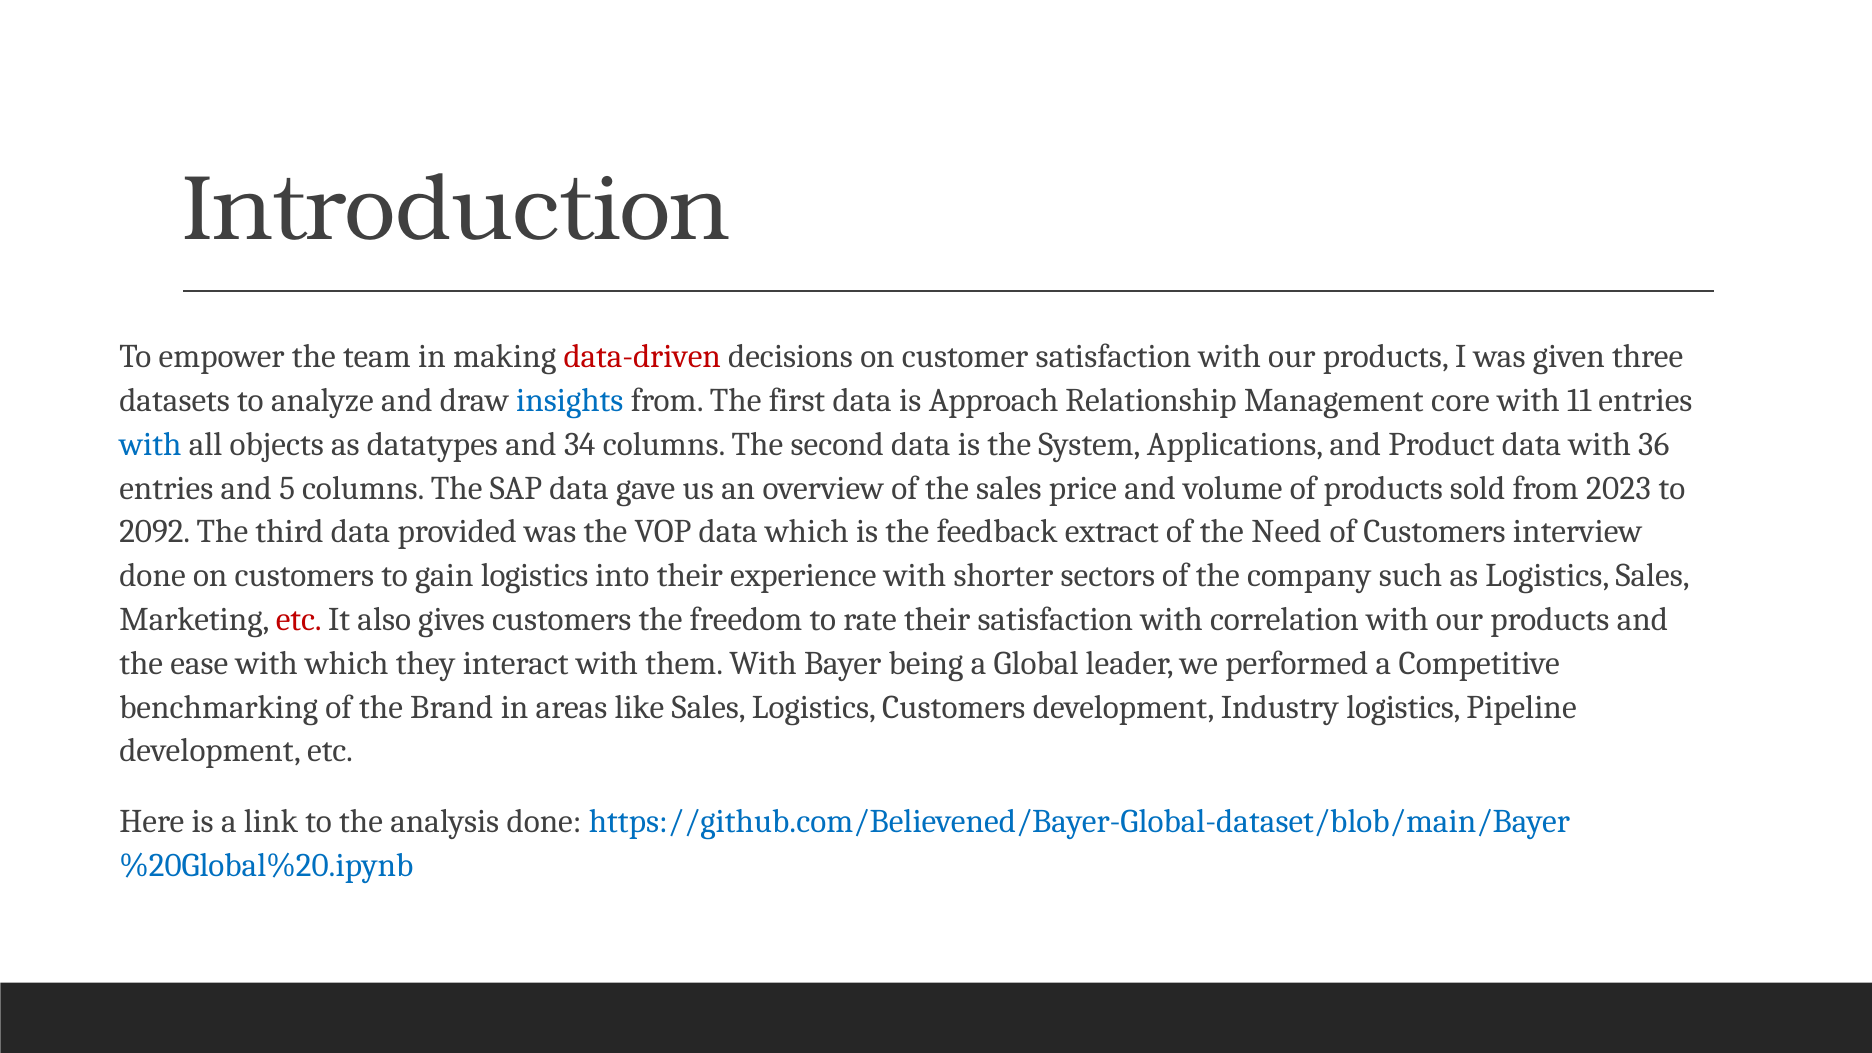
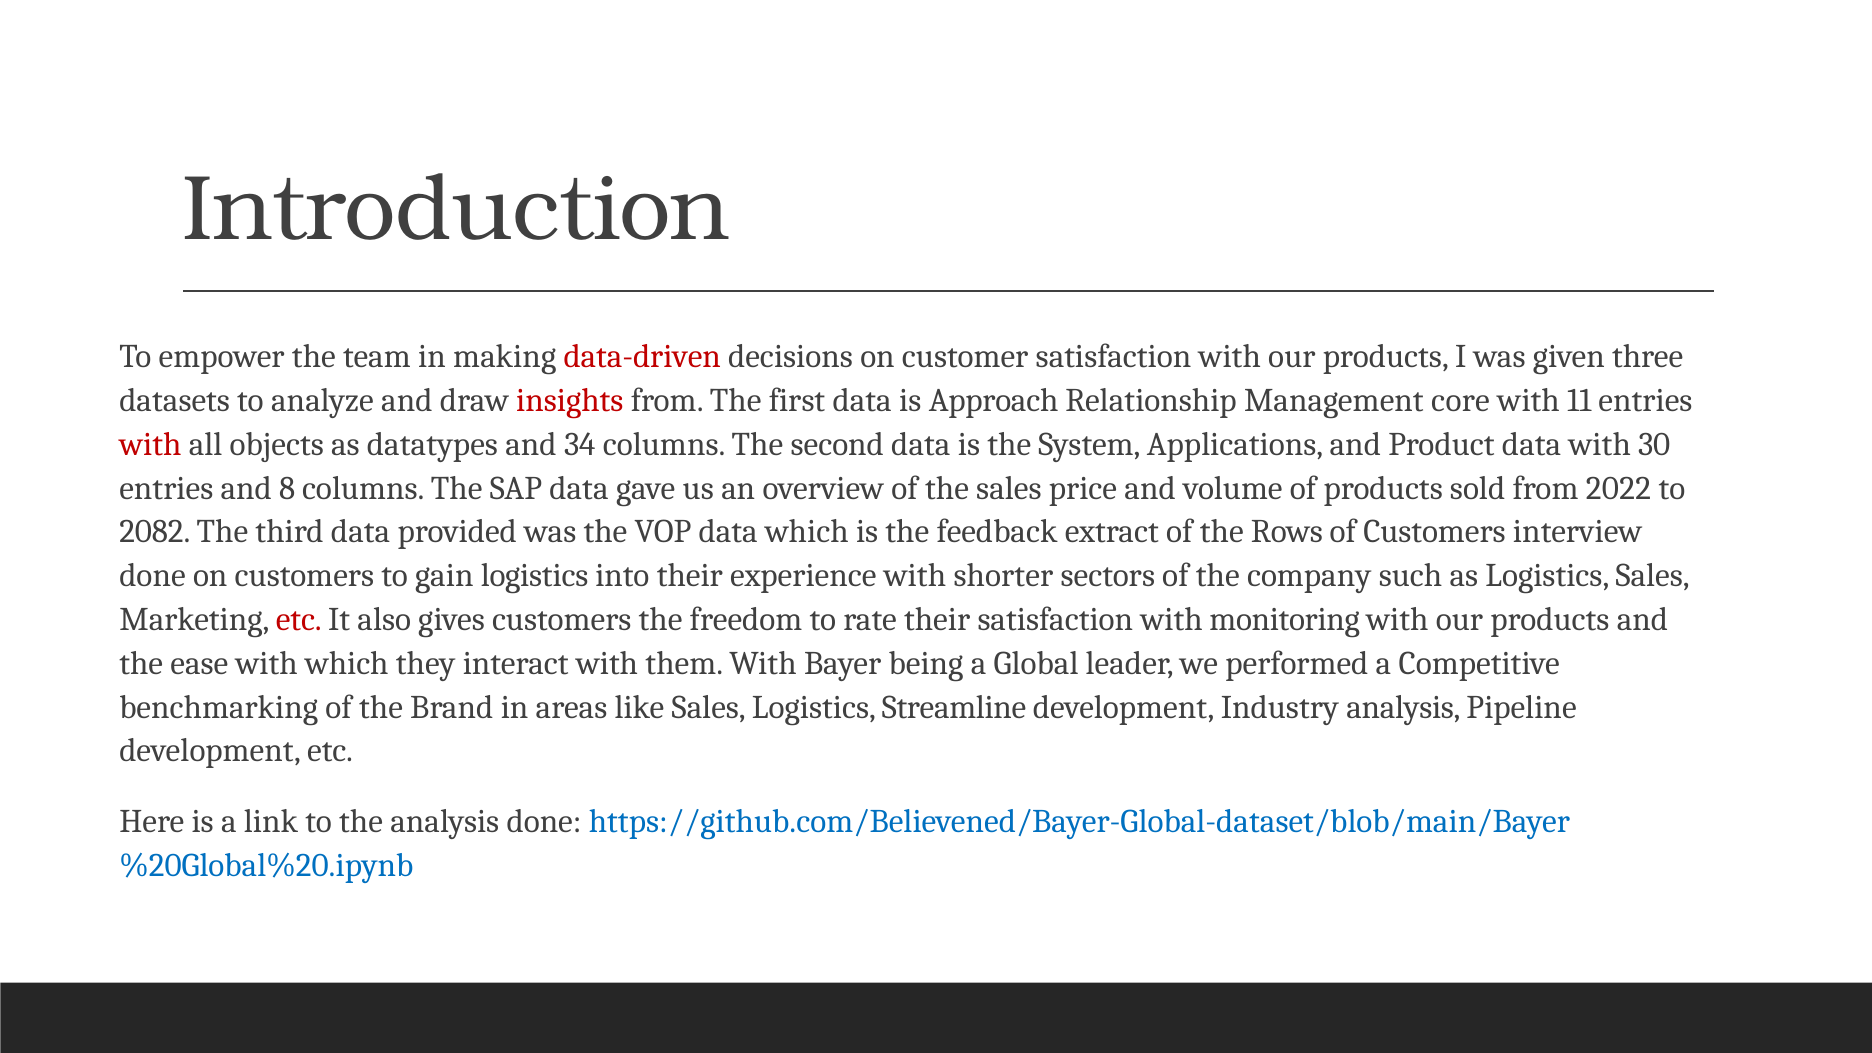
insights colour: blue -> red
with at (150, 444) colour: blue -> red
36: 36 -> 30
5: 5 -> 8
2023: 2023 -> 2022
2092: 2092 -> 2082
Need: Need -> Rows
correlation: correlation -> monitoring
Logistics Customers: Customers -> Streamline
Industry logistics: logistics -> analysis
